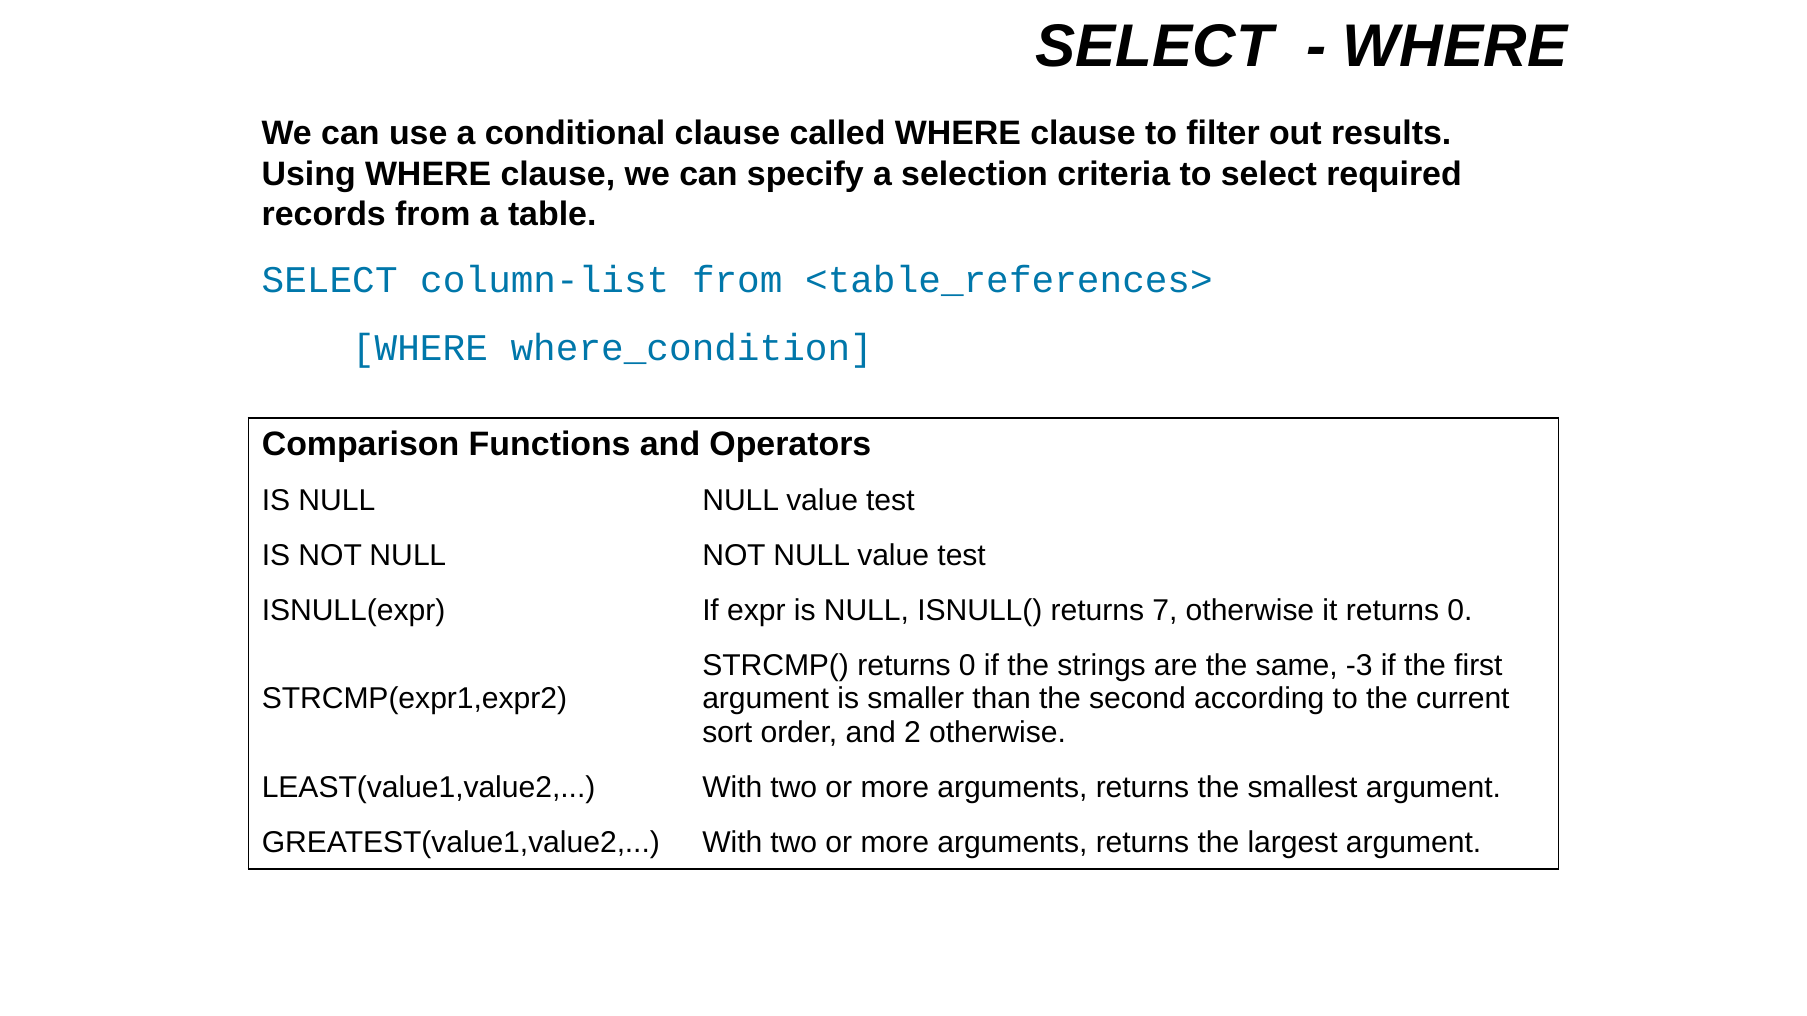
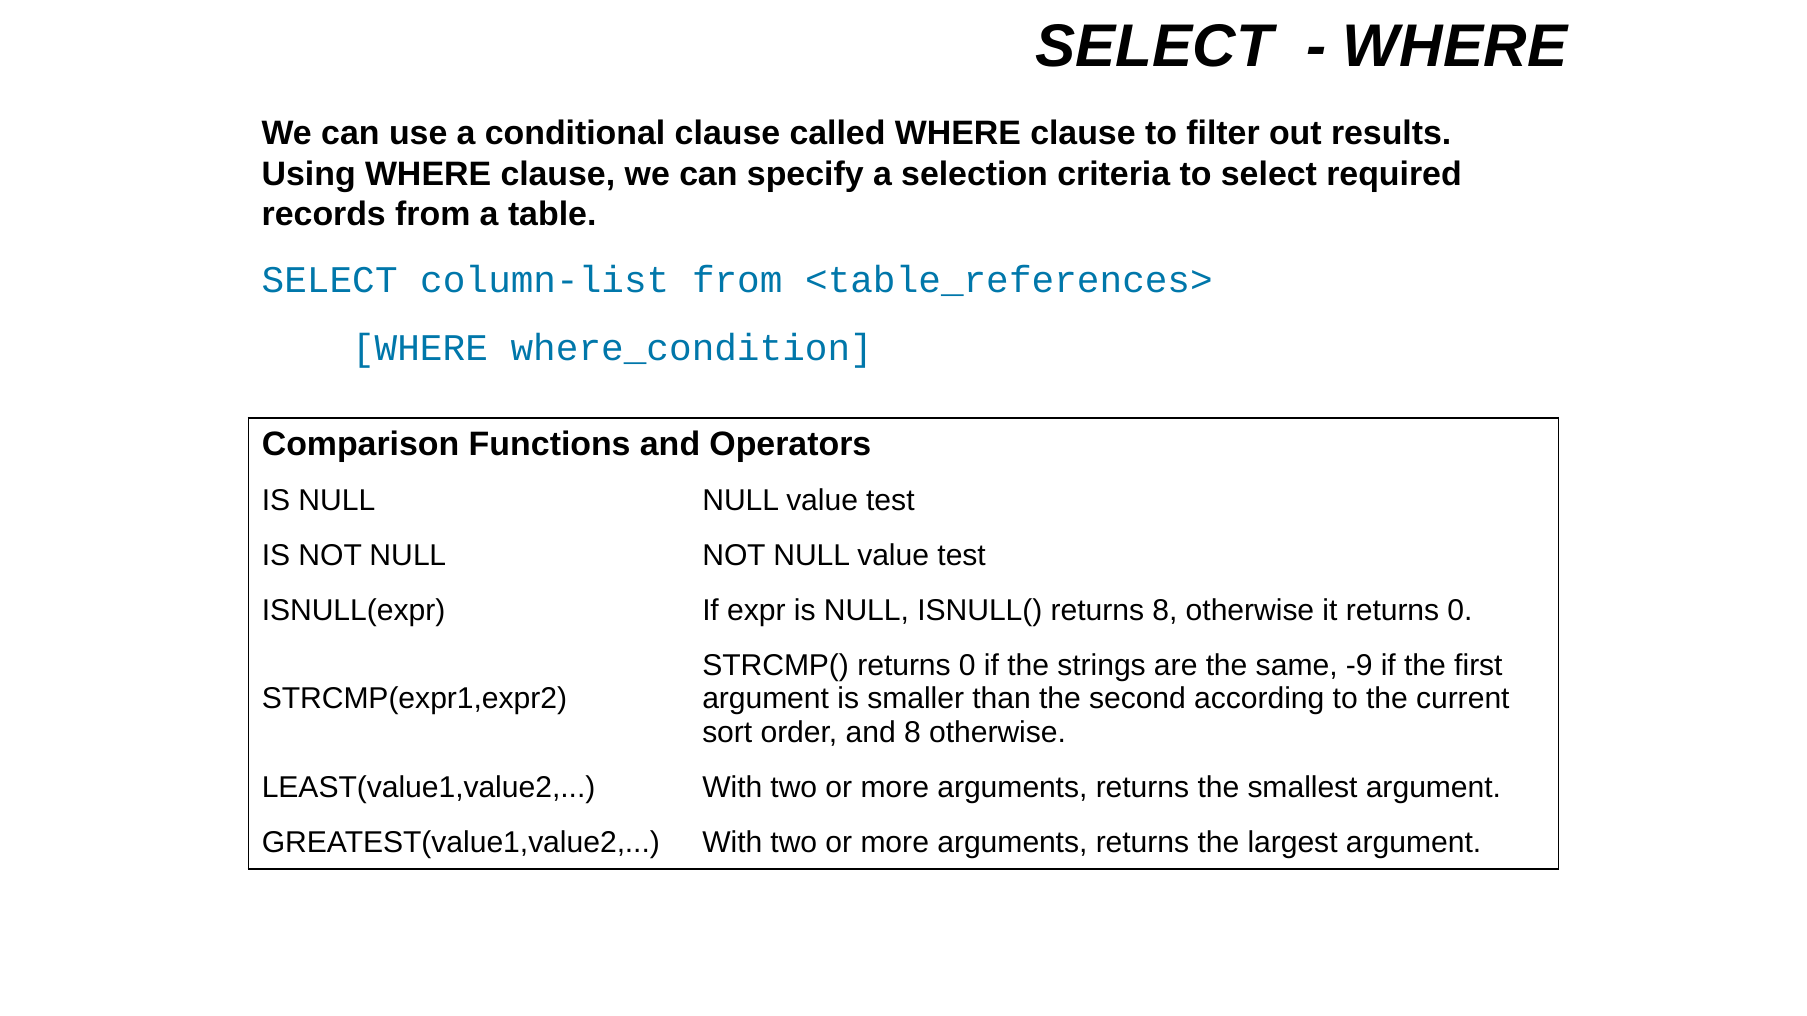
returns 7: 7 -> 8
-3: -3 -> -9
and 2: 2 -> 8
